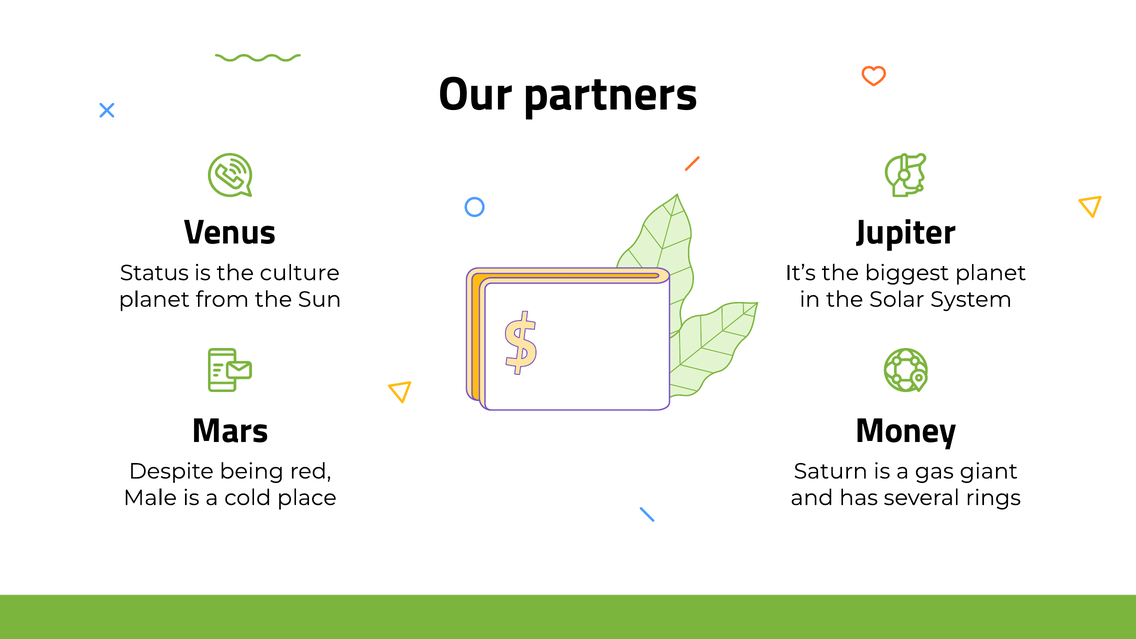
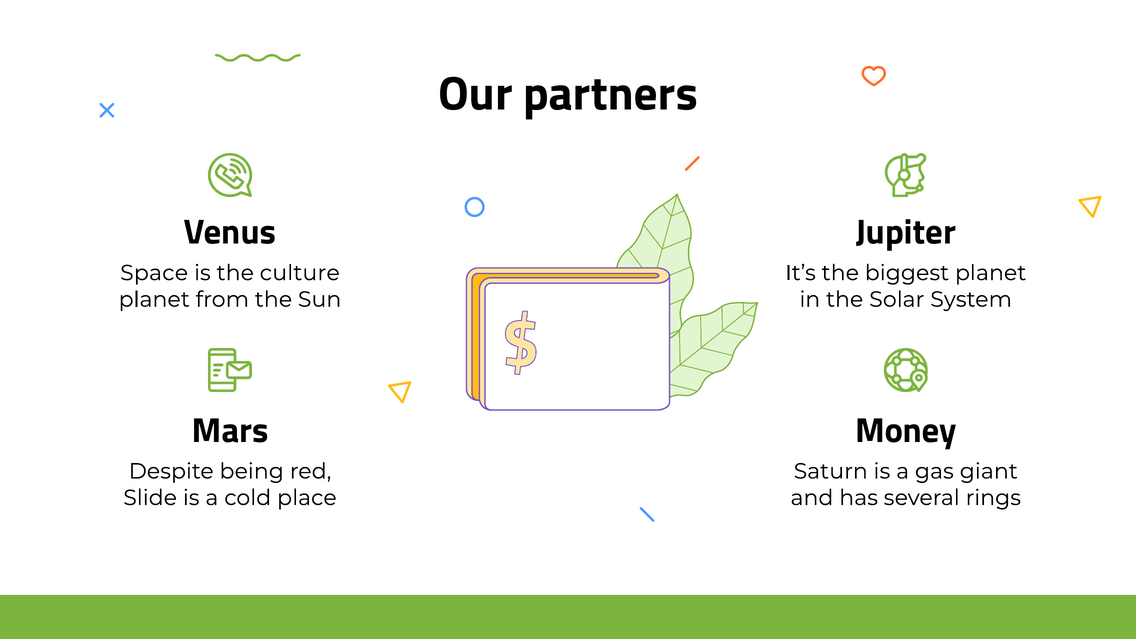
Status: Status -> Space
Male: Male -> Slide
